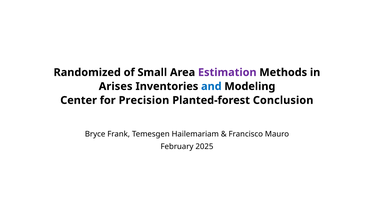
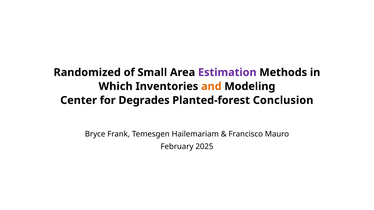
Arises: Arises -> Which
and colour: blue -> orange
Precision: Precision -> Degrades
